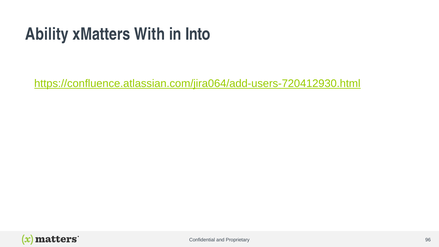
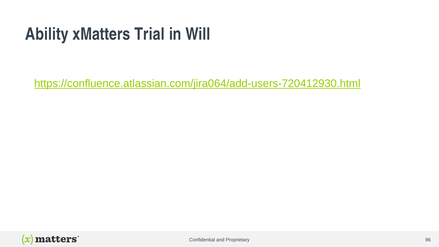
With: With -> Trial
Into: Into -> Will
